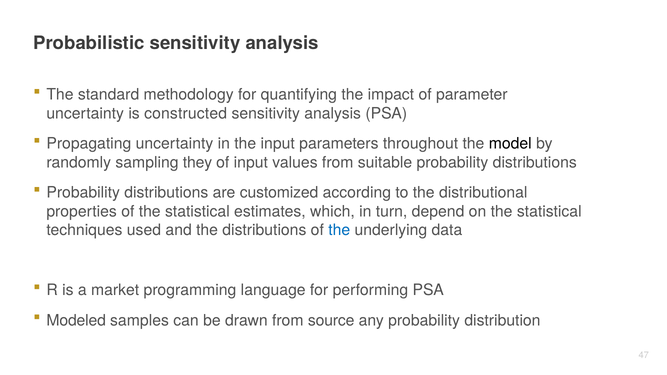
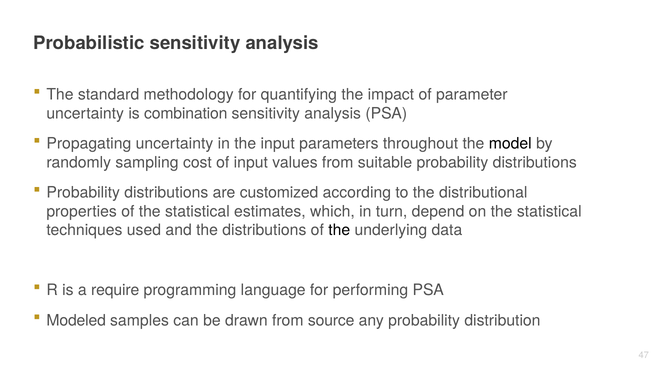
constructed: constructed -> combination
they: they -> cost
the at (339, 230) colour: blue -> black
market: market -> require
